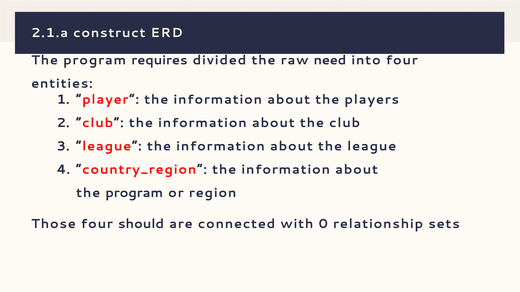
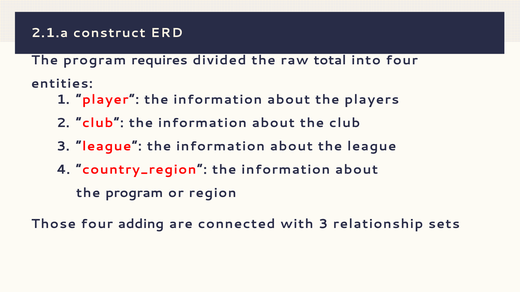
need: need -> total
should: should -> adding
with 0: 0 -> 3
